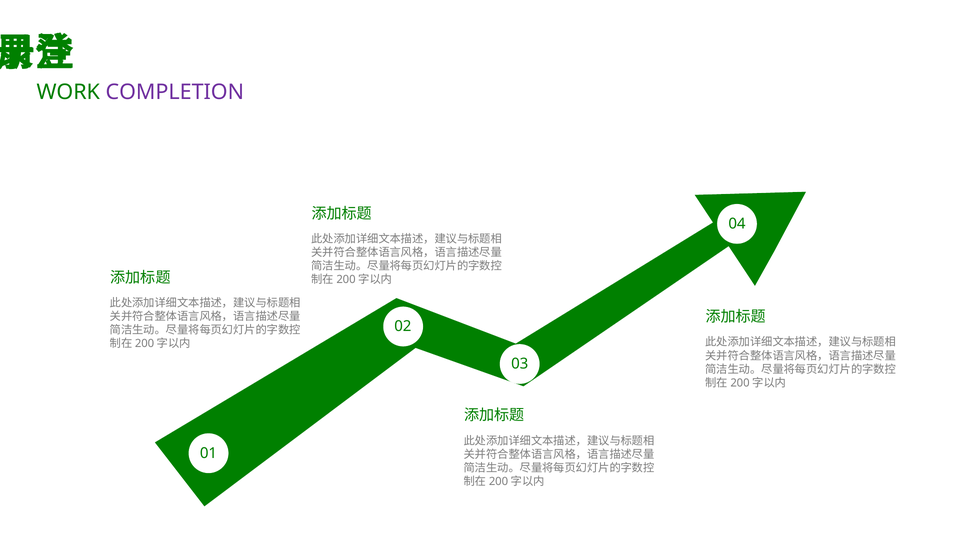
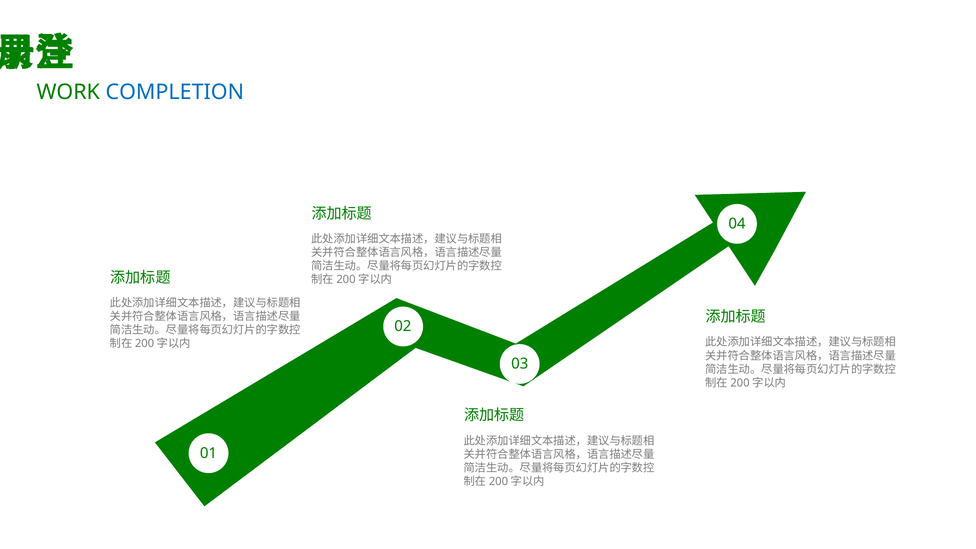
COMPLETION colour: purple -> blue
